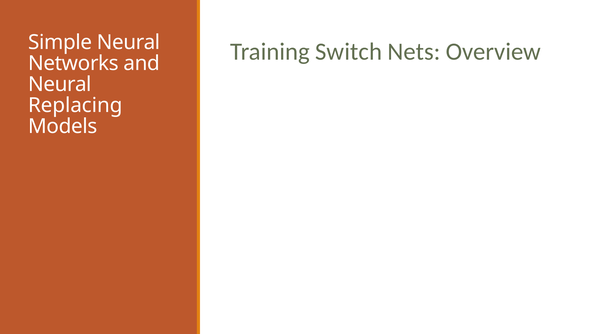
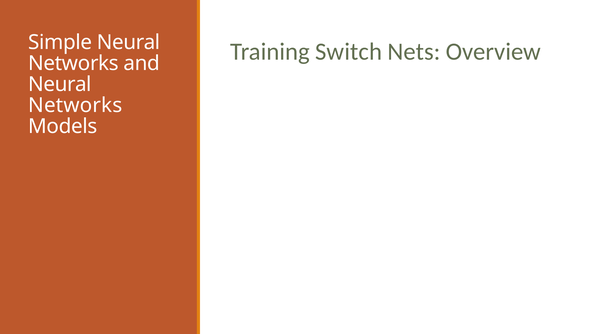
Replacing at (75, 105): Replacing -> Networks
